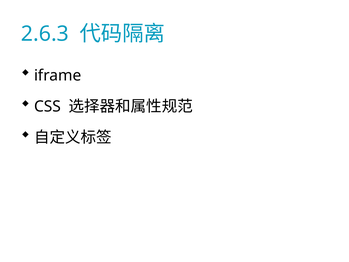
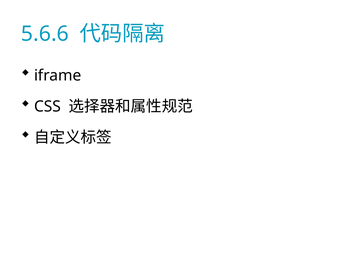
2.6.3: 2.6.3 -> 5.6.6
